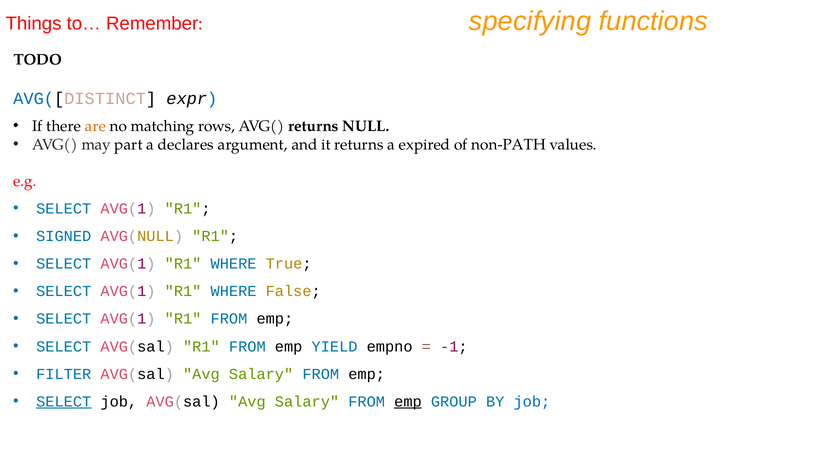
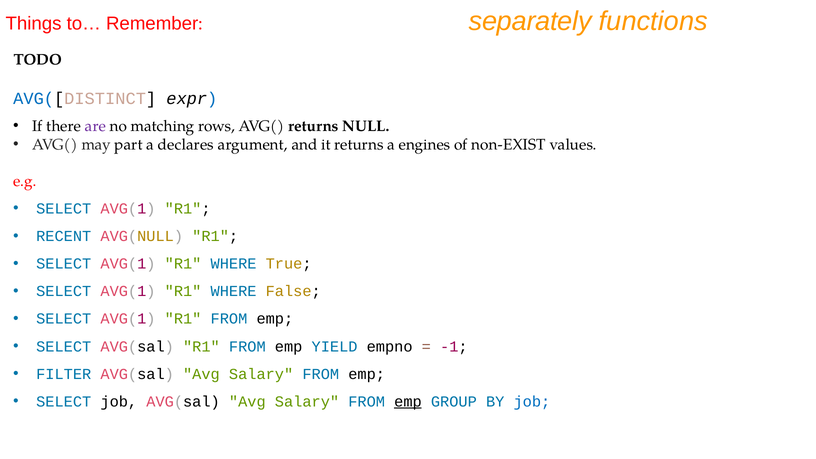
specifying: specifying -> separately
are colour: orange -> purple
expired: expired -> engines
non-PATH: non-PATH -> non-EXIST
SIGNED: SIGNED -> RECENT
SELECT at (64, 402) underline: present -> none
